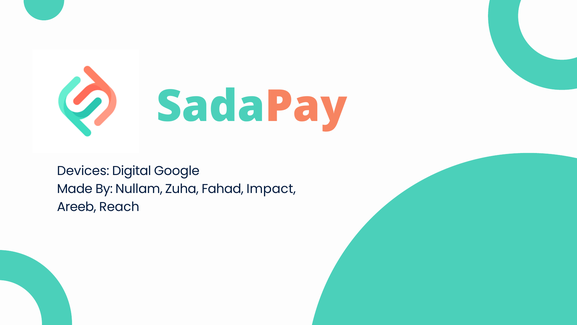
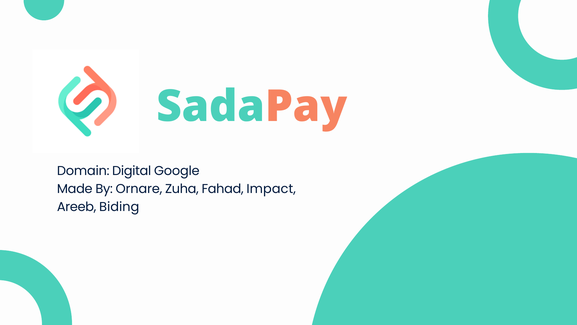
Devices: Devices -> Domain
Nullam: Nullam -> Ornare
Reach: Reach -> Biding
